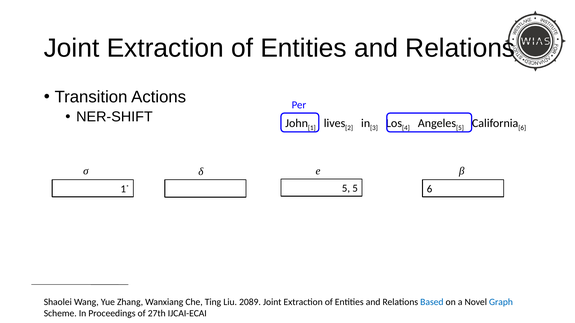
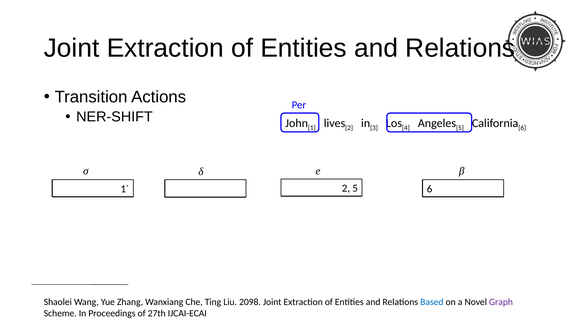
5 at (346, 189): 5 -> 2
2089: 2089 -> 2098
Graph colour: blue -> purple
